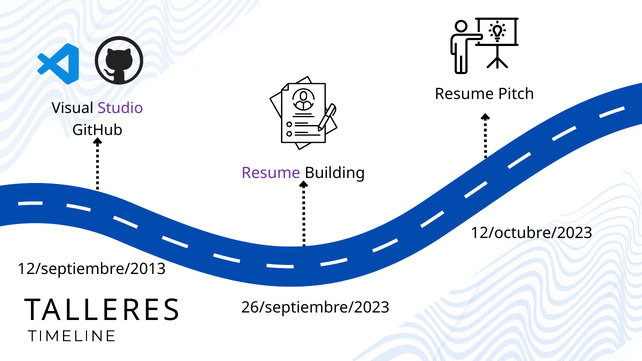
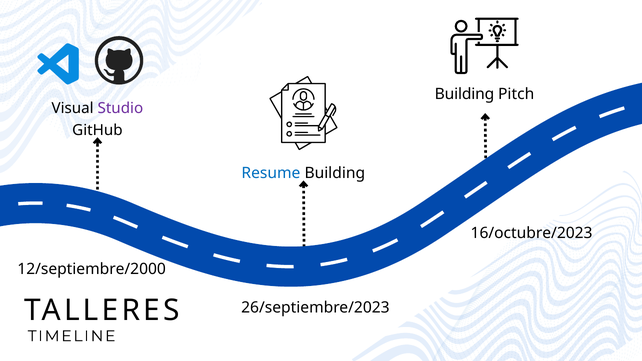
Resume at (464, 94): Resume -> Building
Resume at (271, 173) colour: purple -> blue
12/octubre/2023: 12/octubre/2023 -> 16/octubre/2023
12/septiembre/2013: 12/septiembre/2013 -> 12/septiembre/2000
